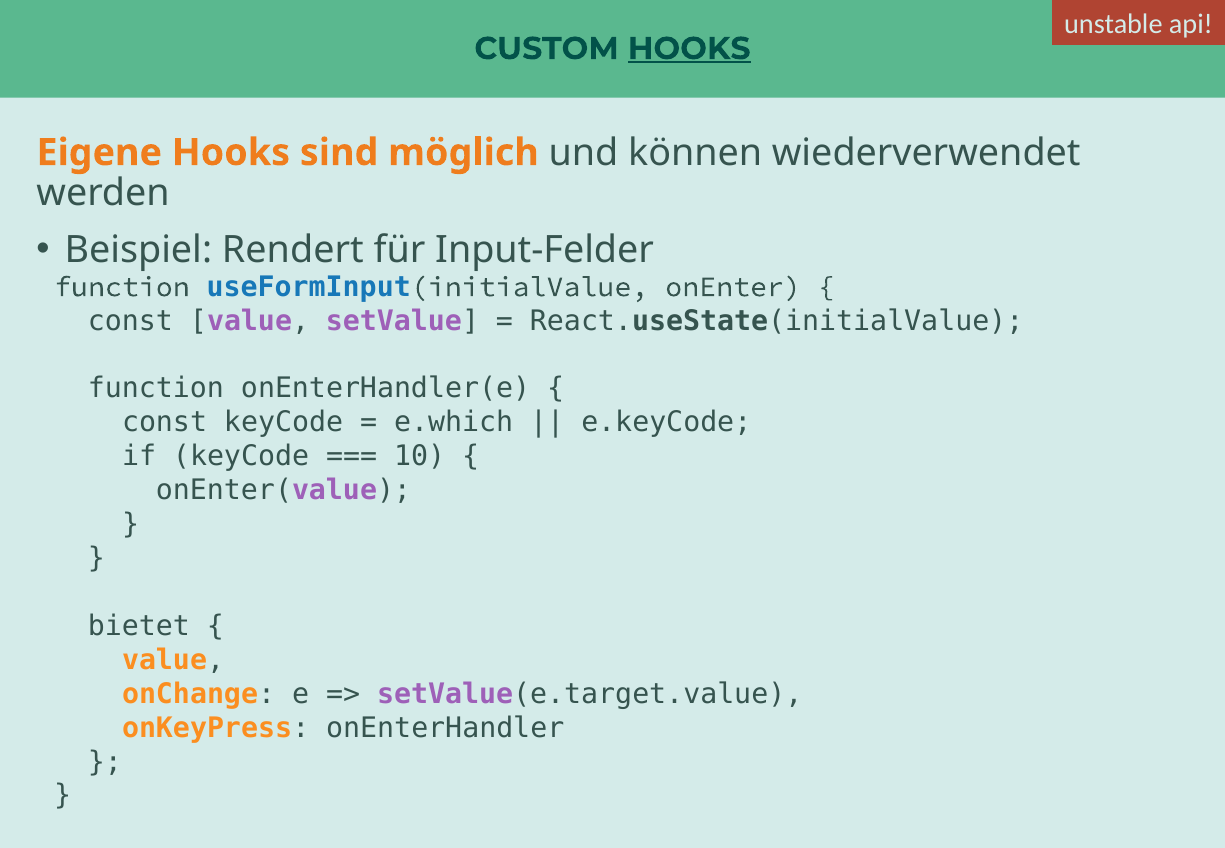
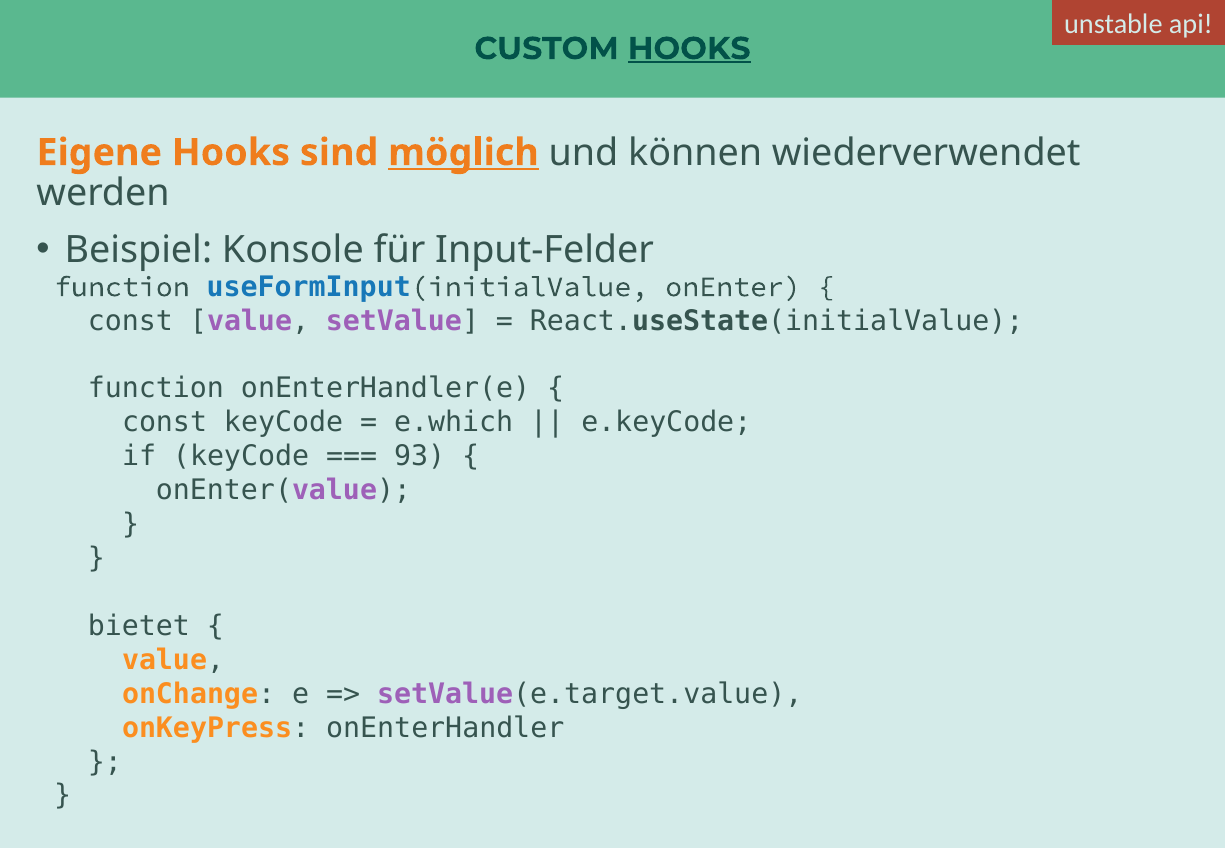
möglich underline: none -> present
Rendert: Rendert -> Konsole
10: 10 -> 93
